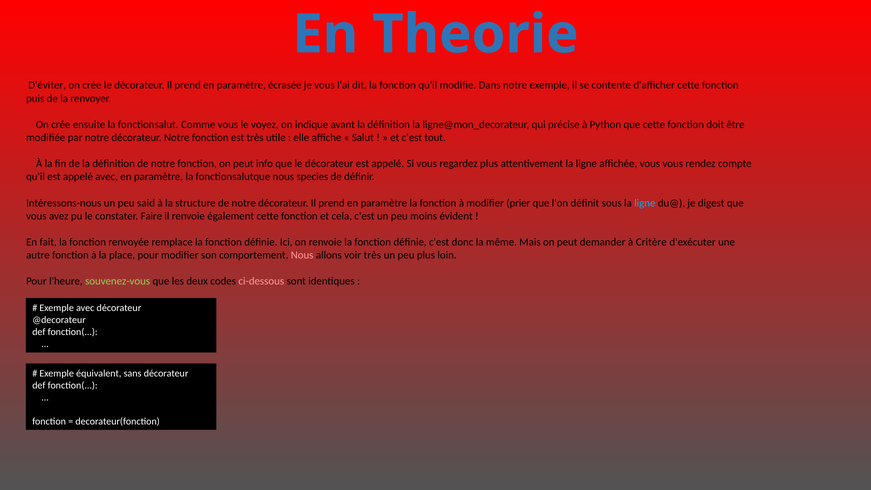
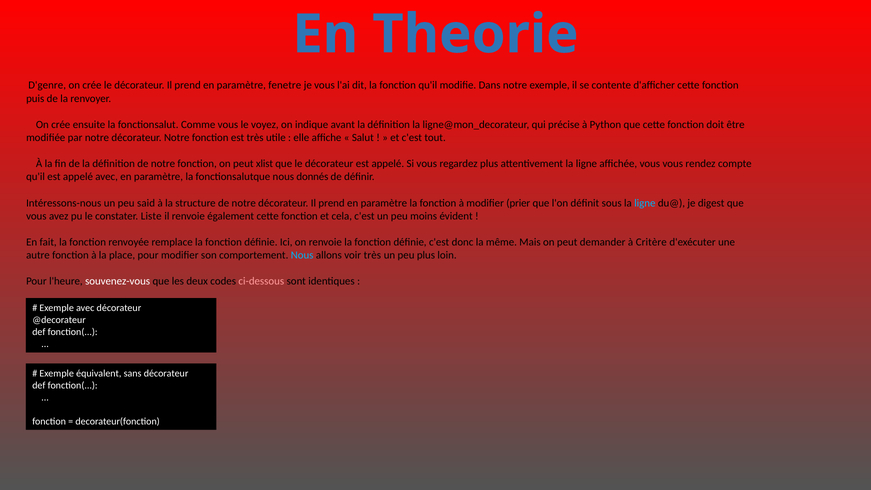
D'éviter: D'éviter -> D'genre
écrasée: écrasée -> fenetre
info: info -> xlist
species: species -> donnés
Faire: Faire -> Liste
Nous at (302, 255) colour: pink -> light blue
souvenez-vous colour: light green -> white
